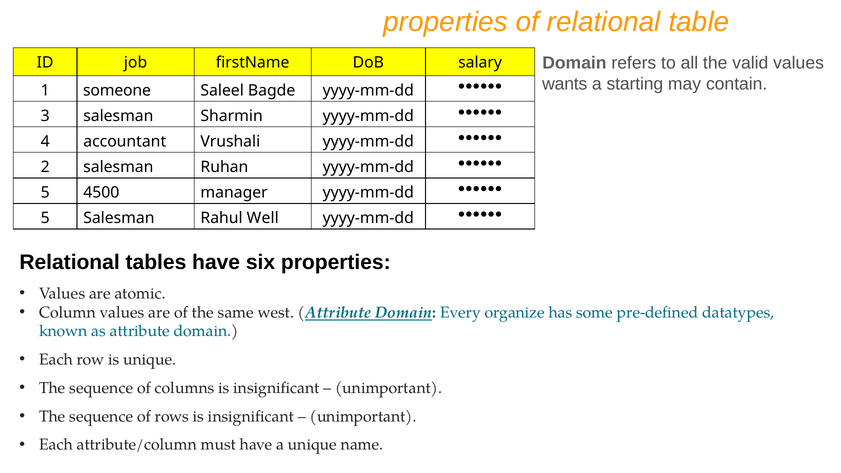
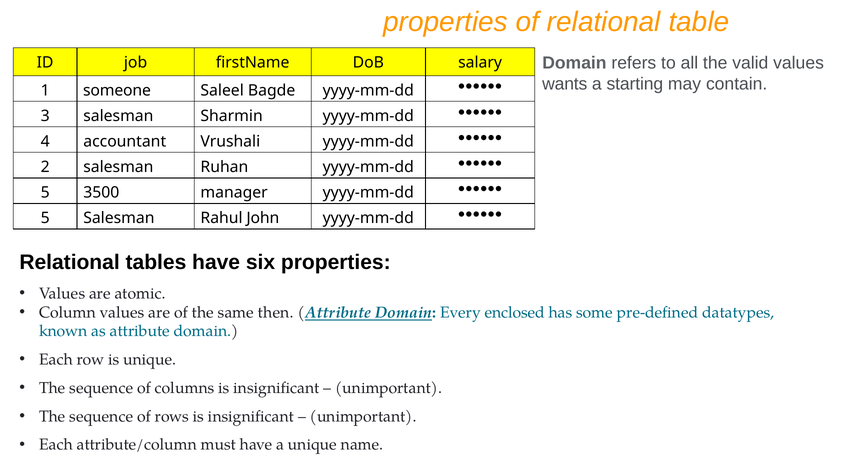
4500: 4500 -> 3500
Well: Well -> John
west: west -> then
organize: organize -> enclosed
